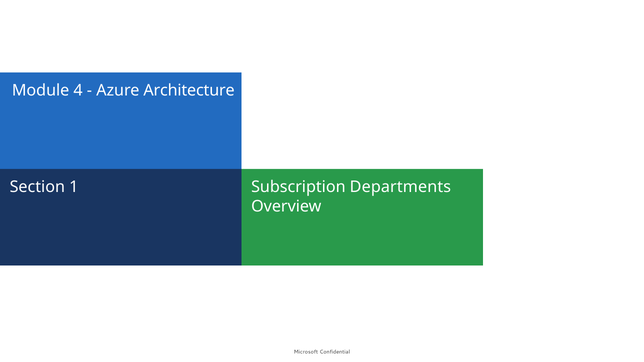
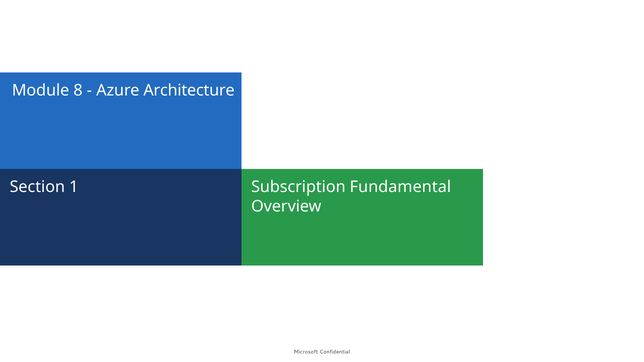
4: 4 -> 8
Departments: Departments -> Fundamental
